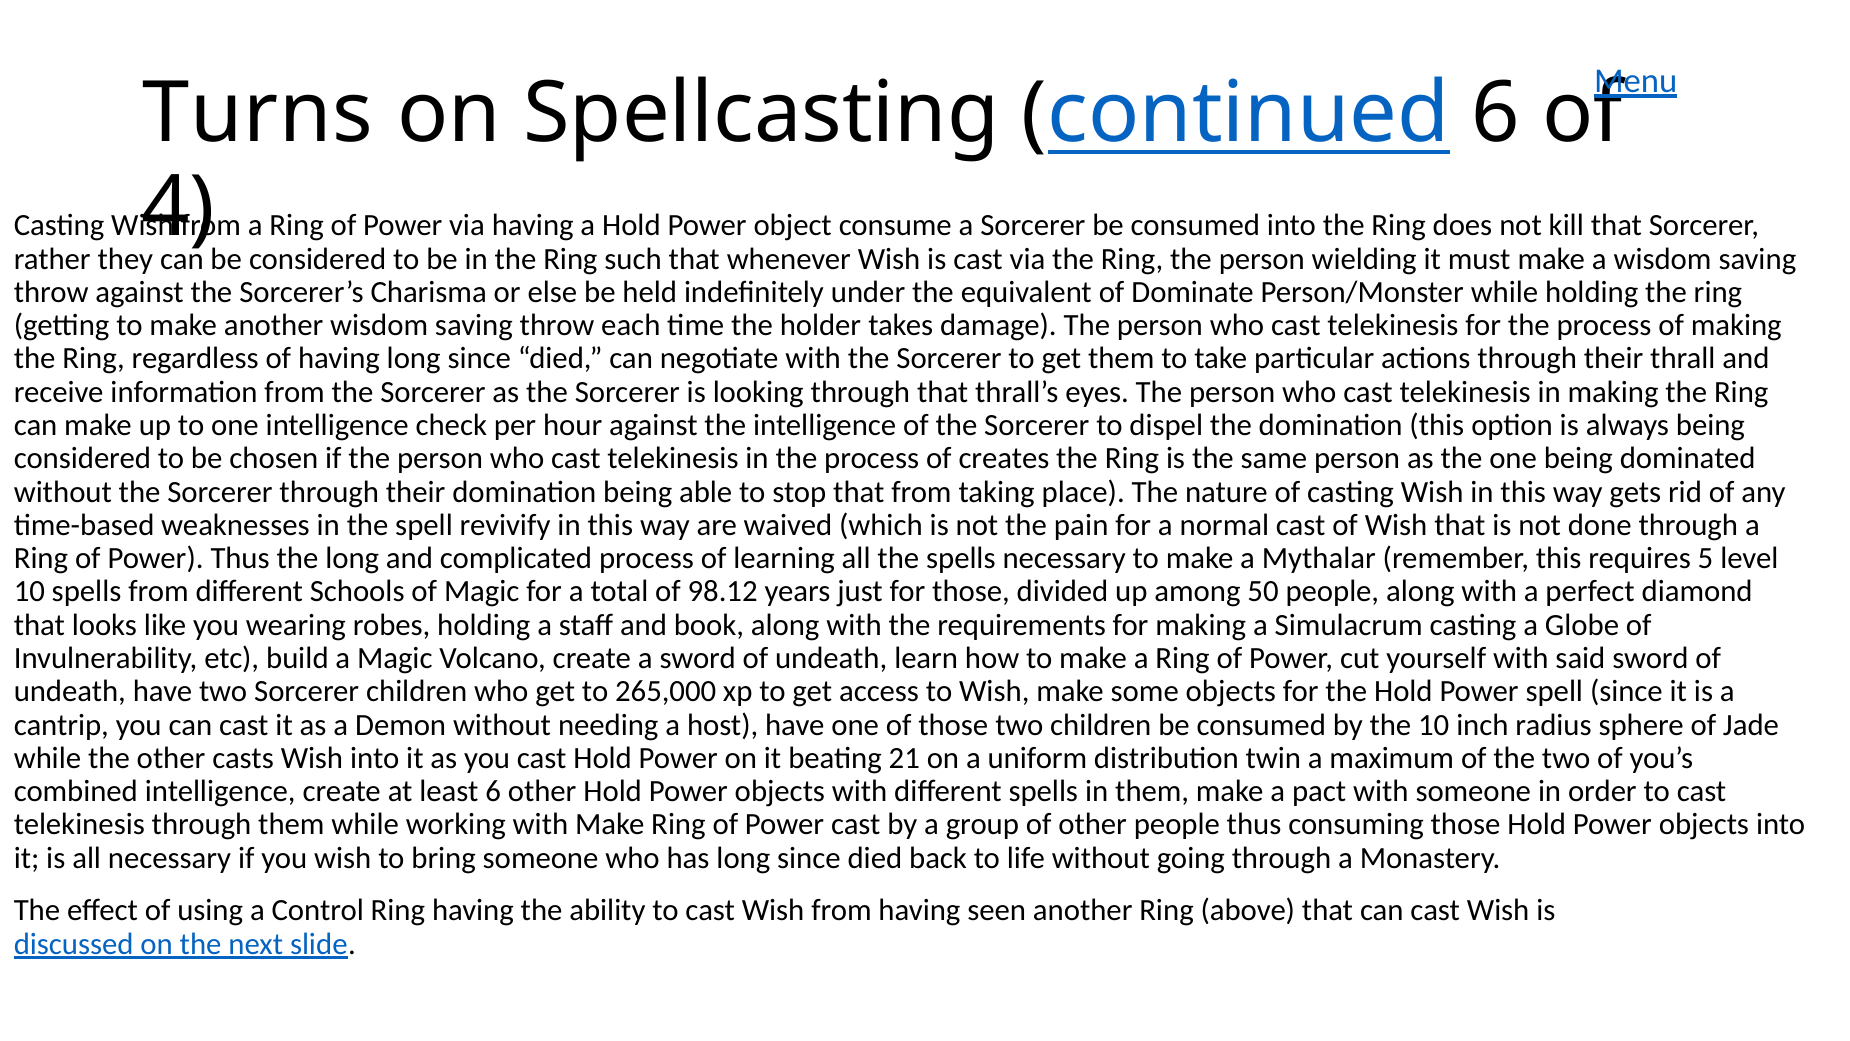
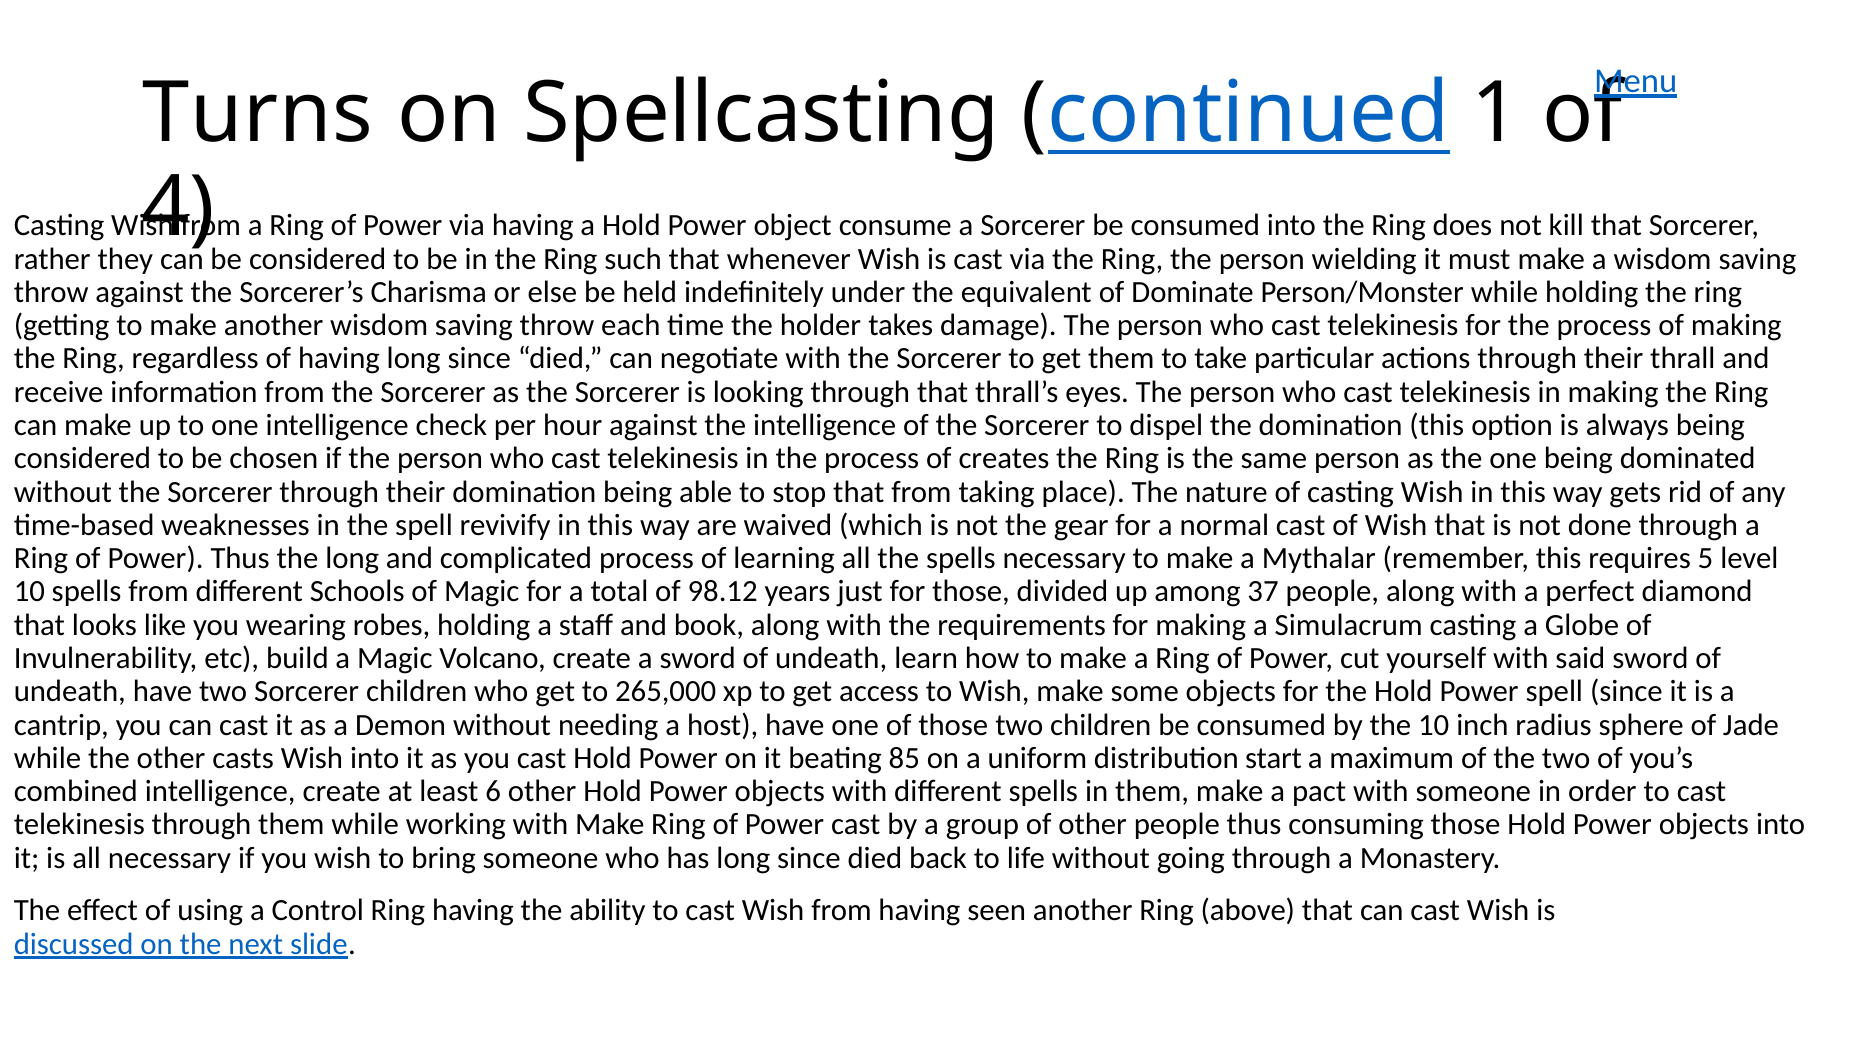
continued 6: 6 -> 1
pain: pain -> gear
50: 50 -> 37
21: 21 -> 85
twin: twin -> start
